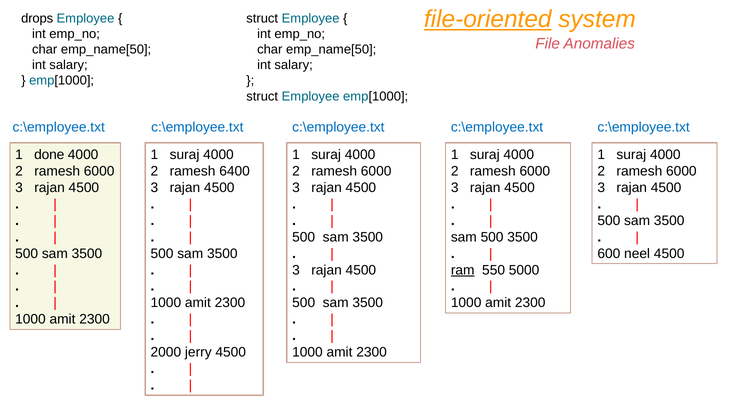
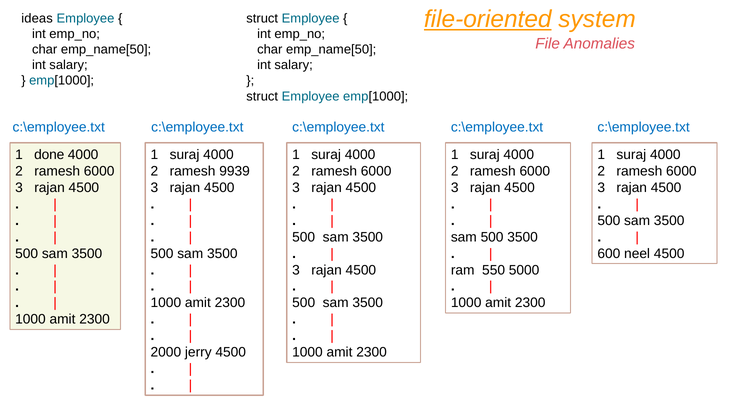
drops: drops -> ideas
6400: 6400 -> 9939
ram underline: present -> none
